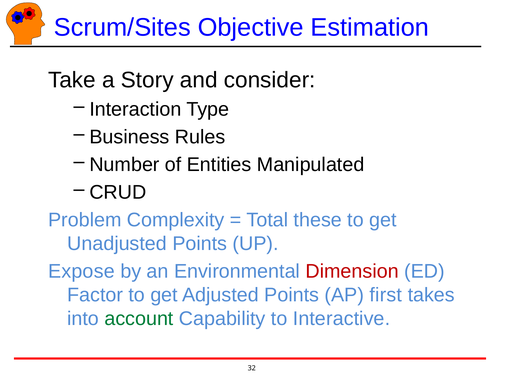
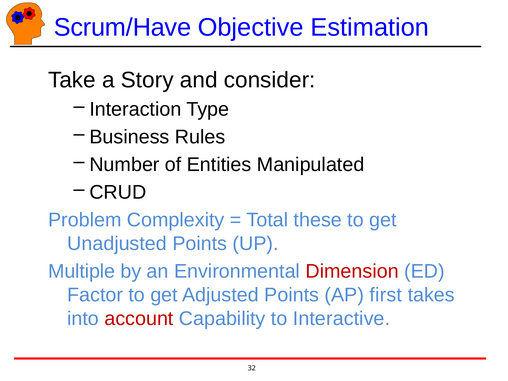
Scrum/Sites: Scrum/Sites -> Scrum/Have
Expose: Expose -> Multiple
account colour: green -> red
